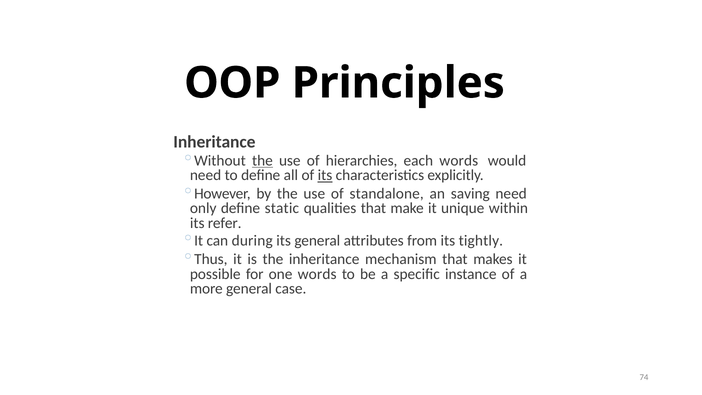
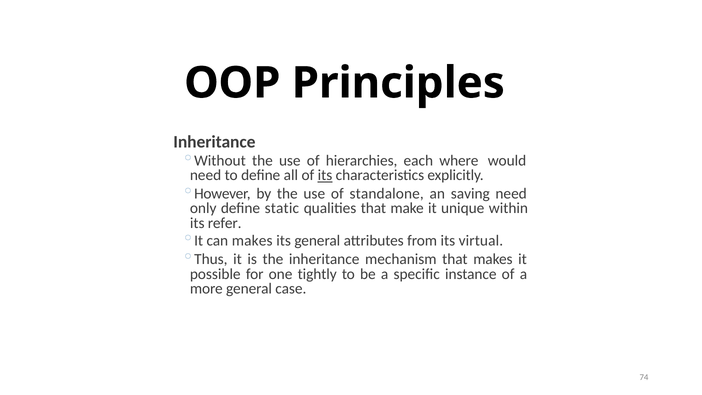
the at (262, 161) underline: present -> none
each words: words -> where
can during: during -> makes
tightly: tightly -> virtual
one words: words -> tightly
